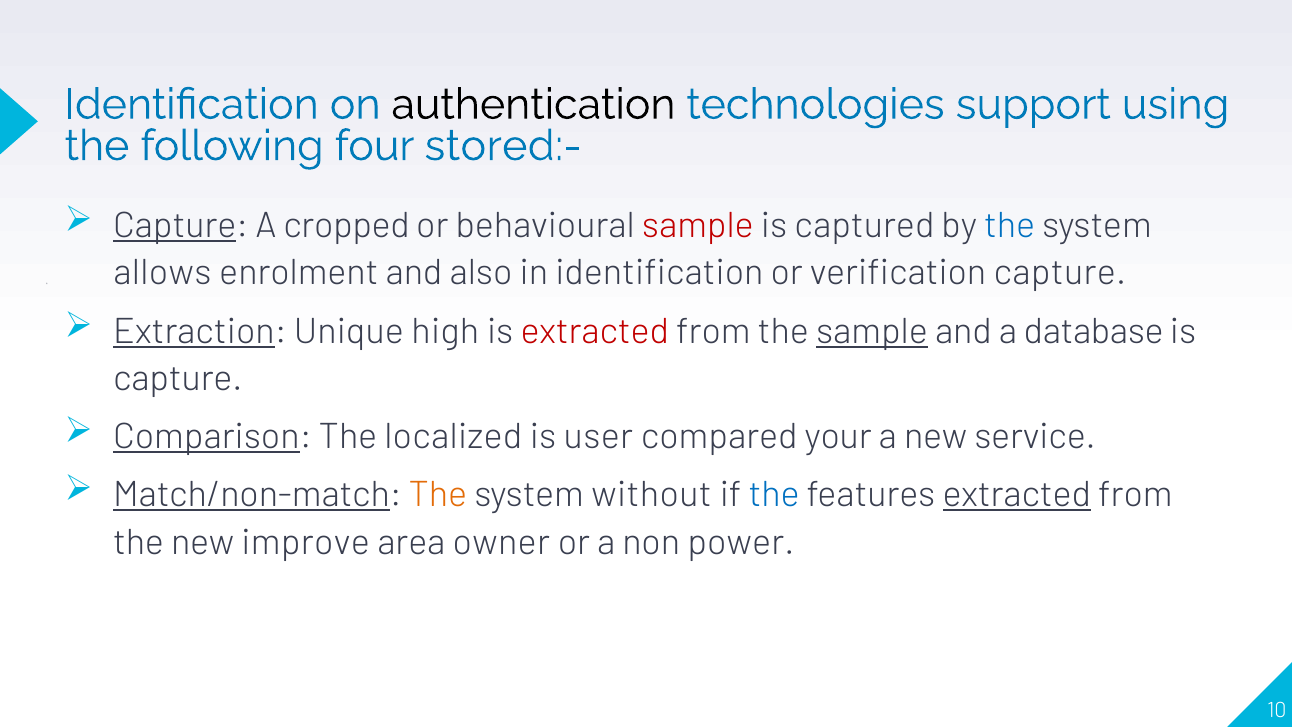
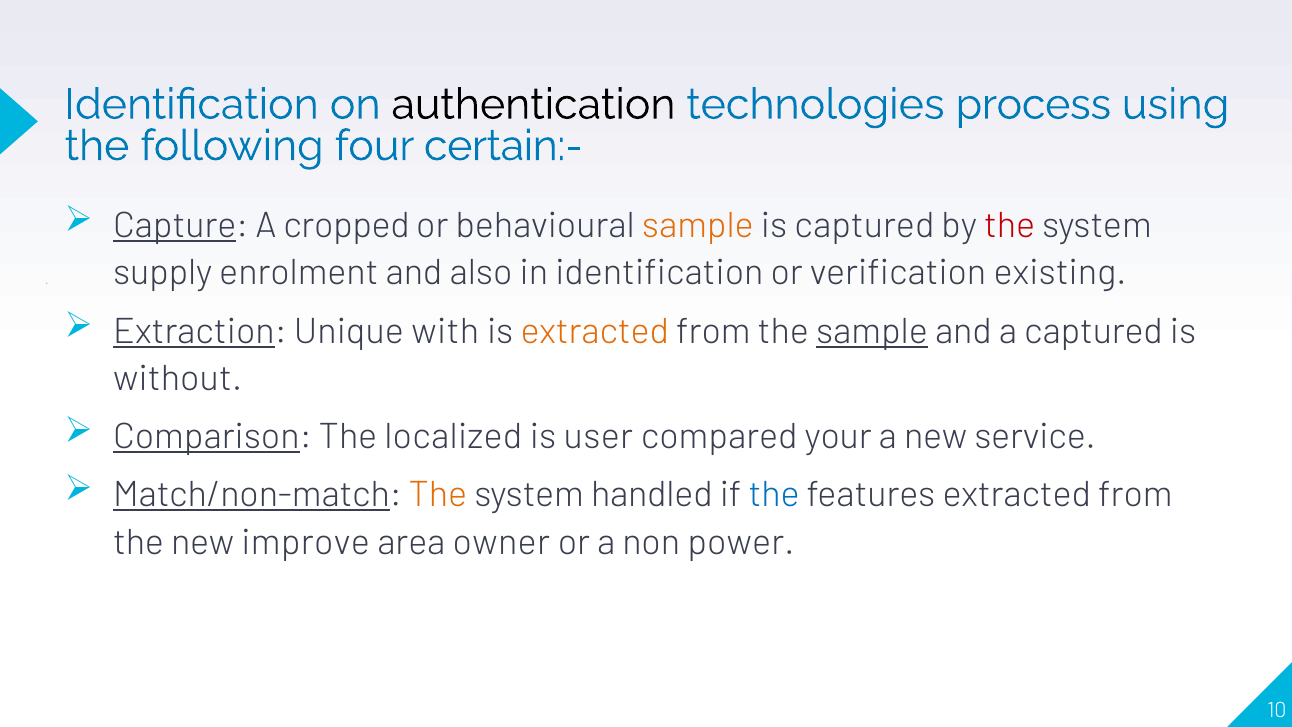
support: support -> process
stored:-: stored:- -> certain:-
sample at (698, 226) colour: red -> orange
the at (1010, 226) colour: blue -> red
allows: allows -> supply
verification capture: capture -> existing
high: high -> with
extracted at (595, 331) colour: red -> orange
a database: database -> captured
capture at (178, 378): capture -> without
without: without -> handled
extracted at (1017, 495) underline: present -> none
